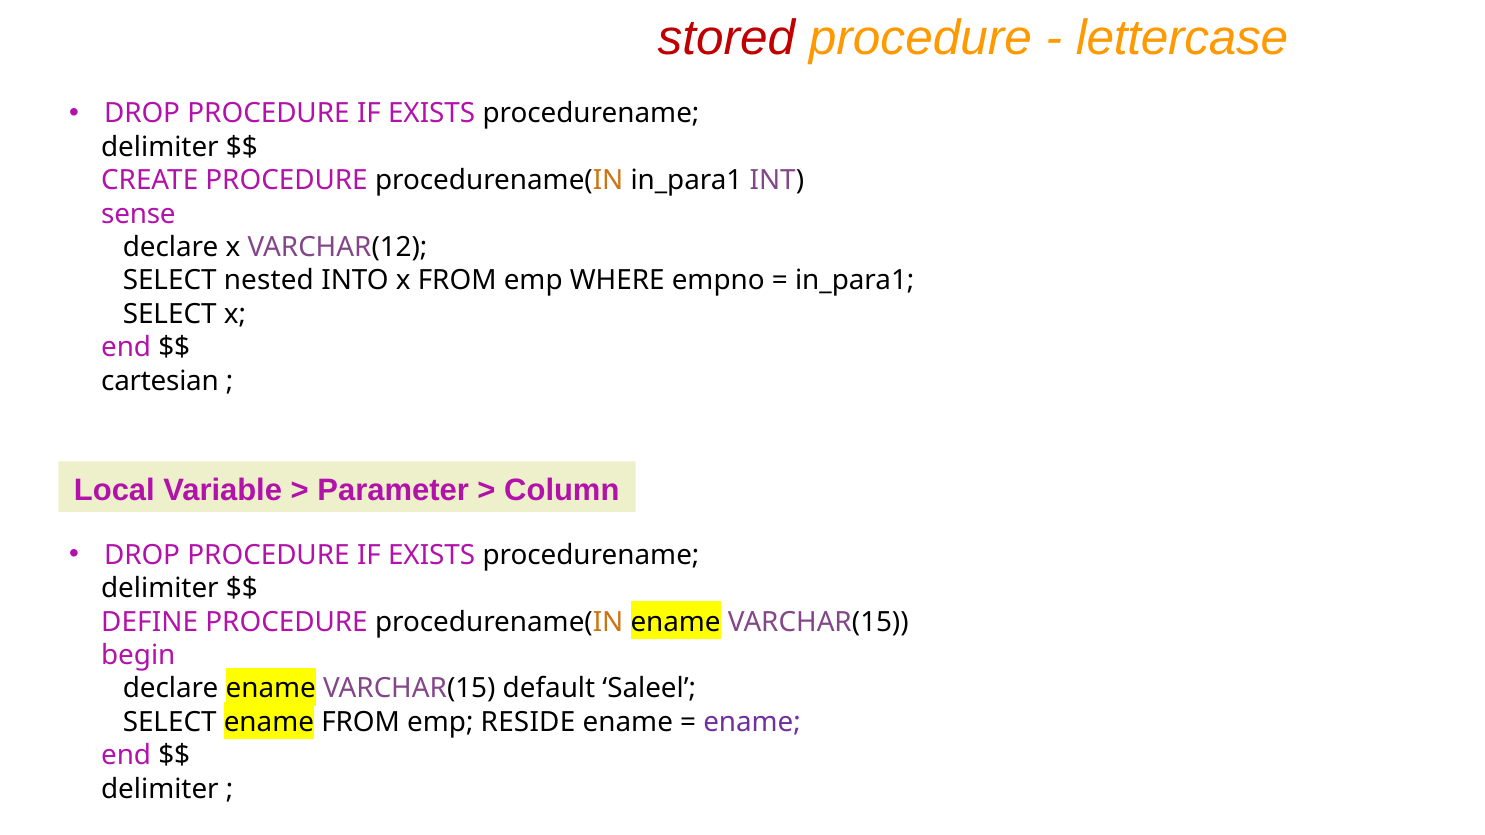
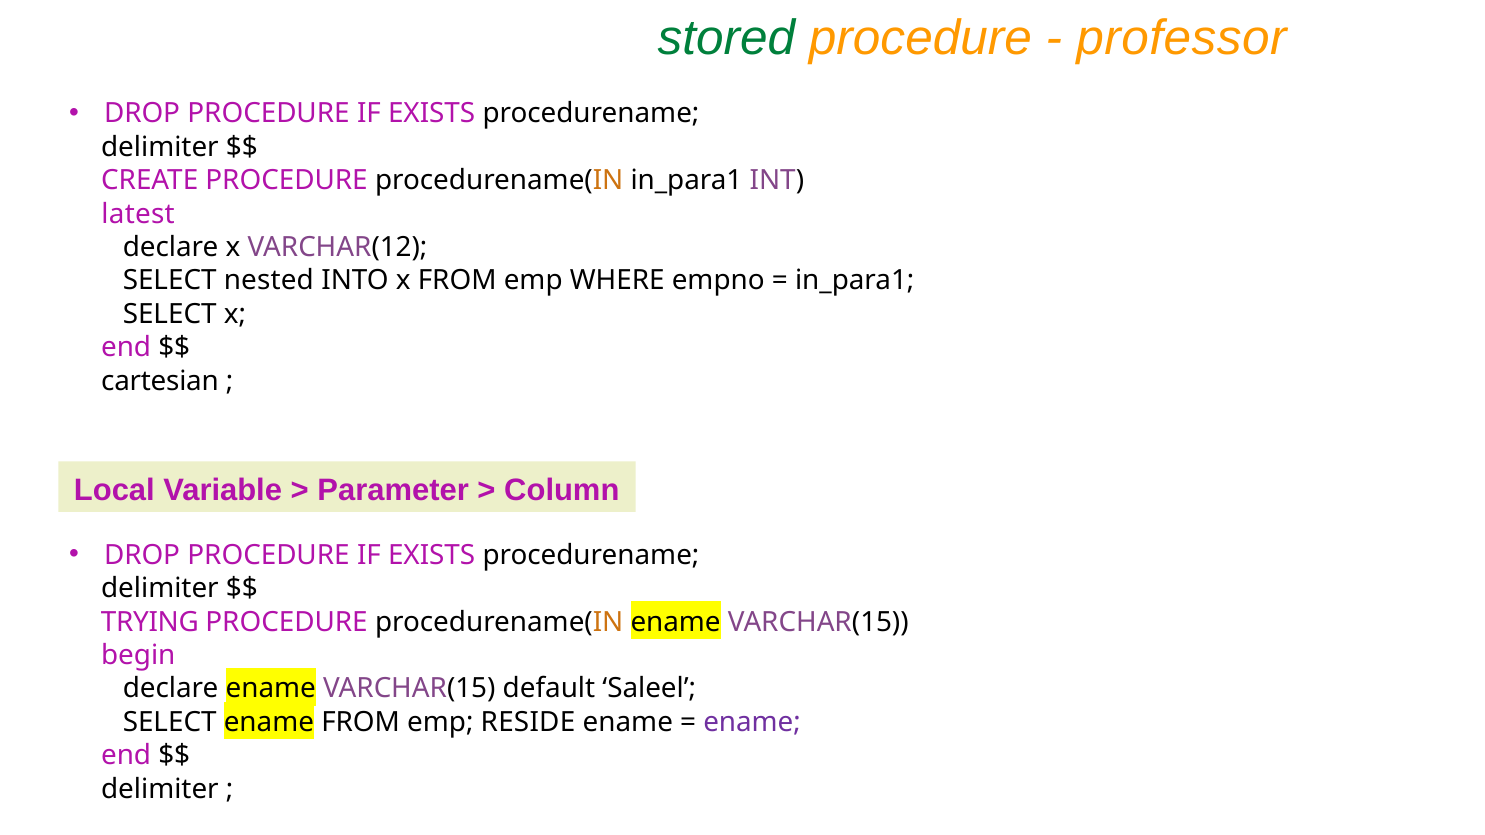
stored colour: red -> green
lettercase: lettercase -> professor
sense: sense -> latest
DEFINE: DEFINE -> TRYING
